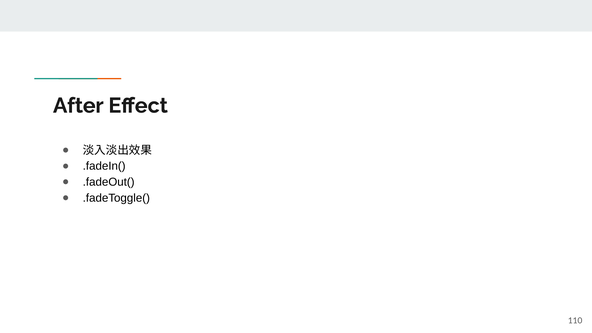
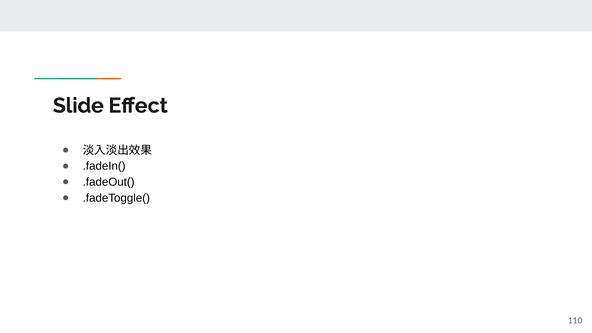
After: After -> Slide
